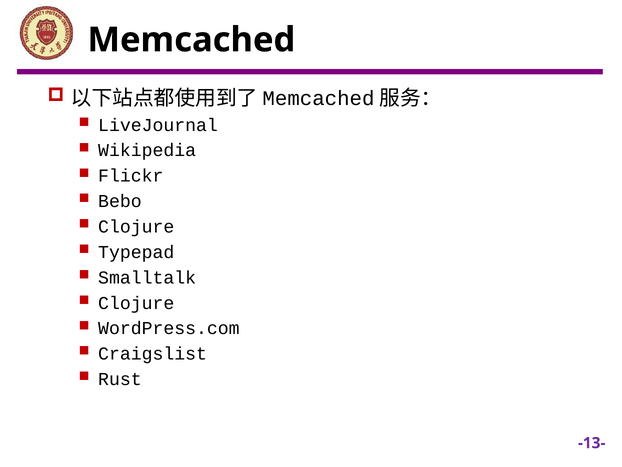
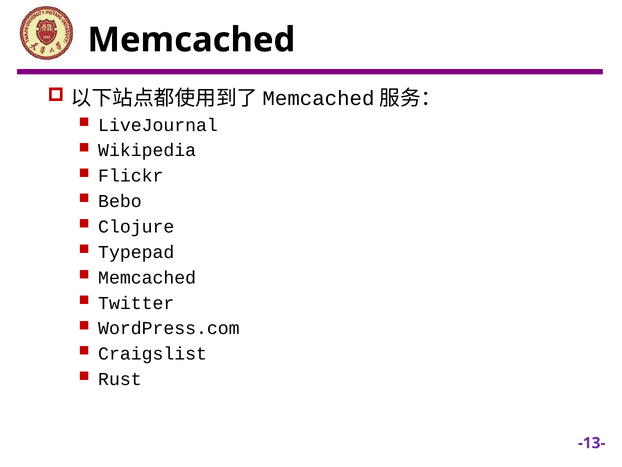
Smalltalk at (147, 277): Smalltalk -> Memcached
Clojure at (136, 303): Clojure -> Twitter
